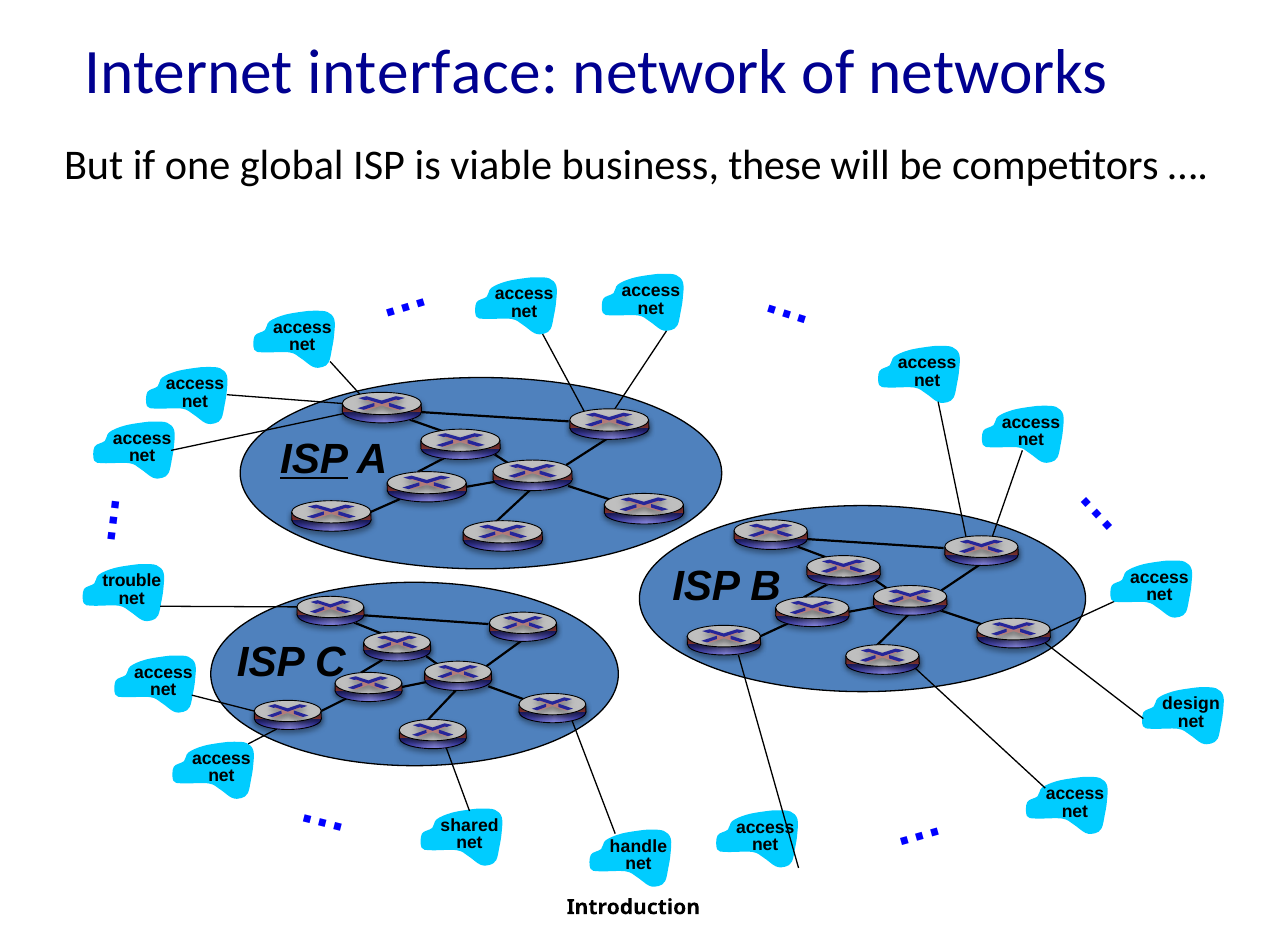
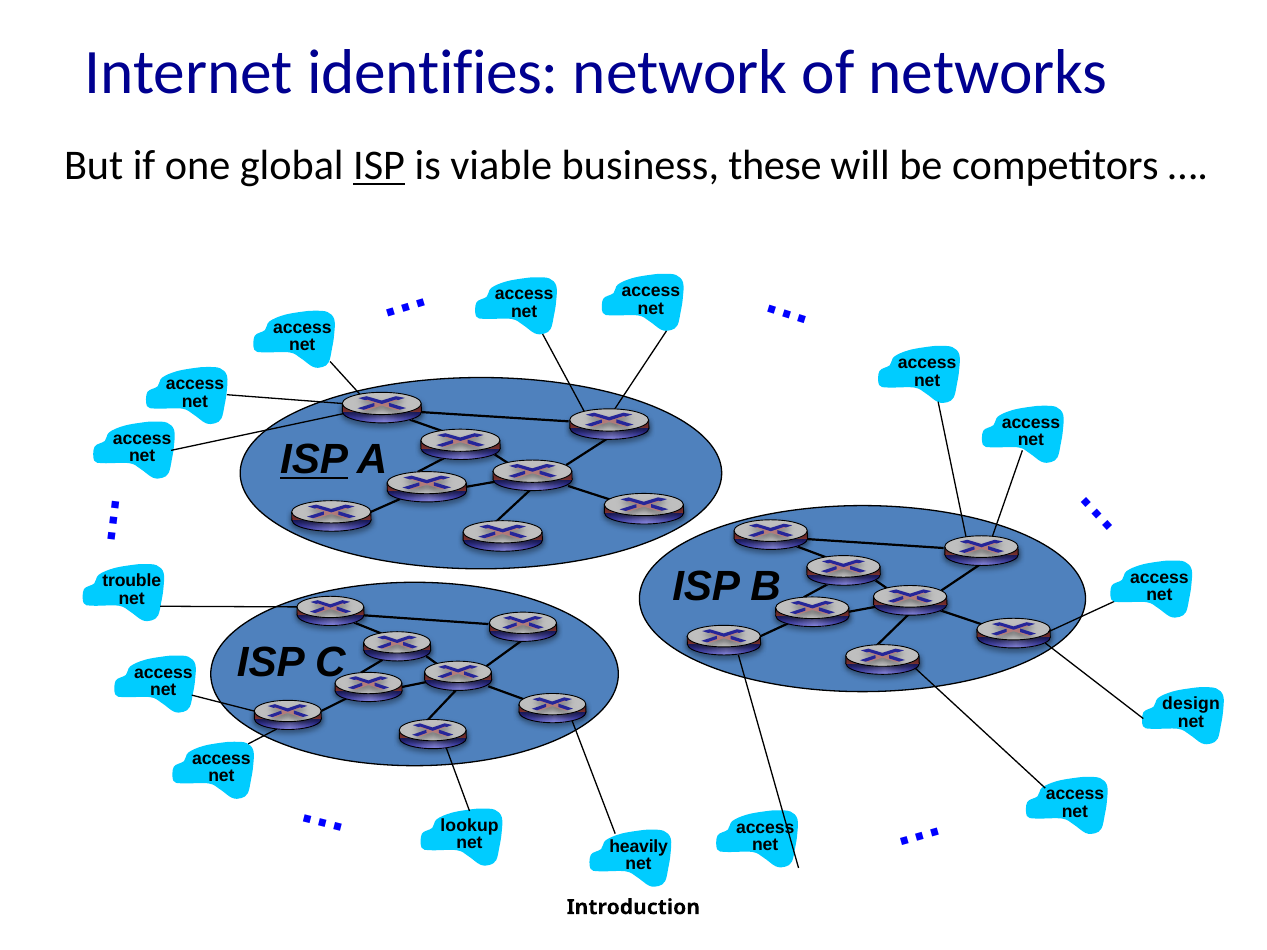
interface: interface -> identifies
ISP at (379, 166) underline: none -> present
shared: shared -> lookup
handle: handle -> heavily
